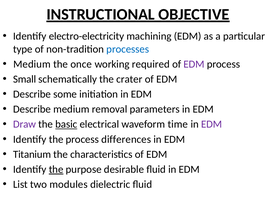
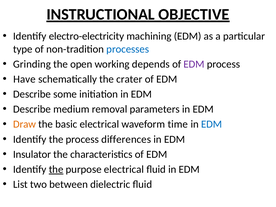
Medium at (32, 64): Medium -> Grinding
once: once -> open
required: required -> depends
Small: Small -> Have
Draw colour: purple -> orange
basic underline: present -> none
EDM at (212, 124) colour: purple -> blue
Titanium: Titanium -> Insulator
purpose desirable: desirable -> electrical
modules: modules -> between
